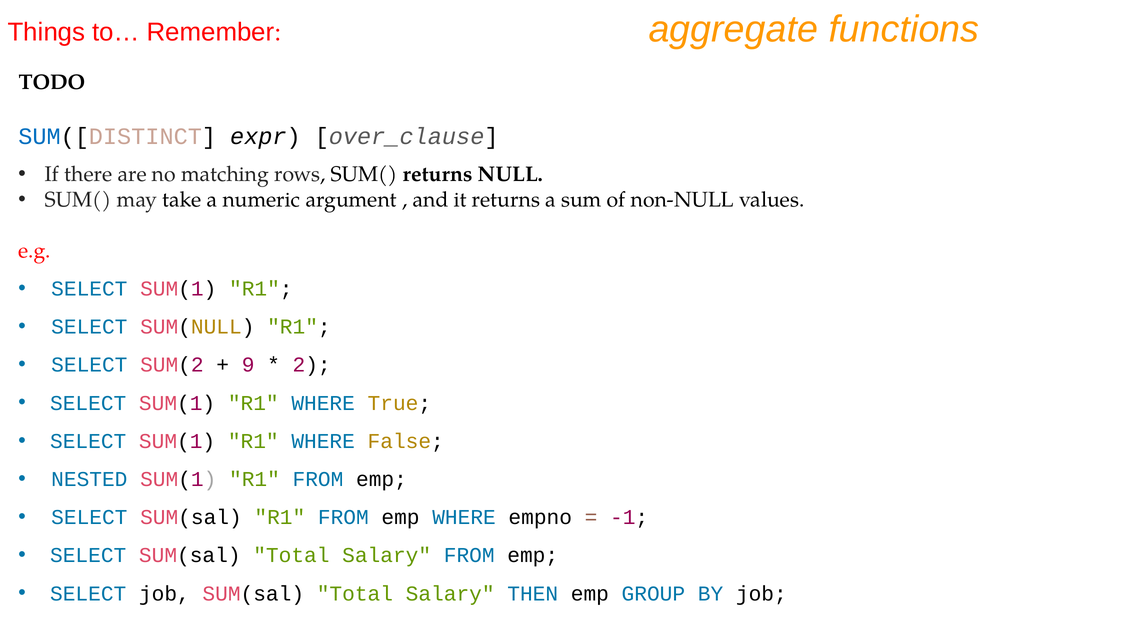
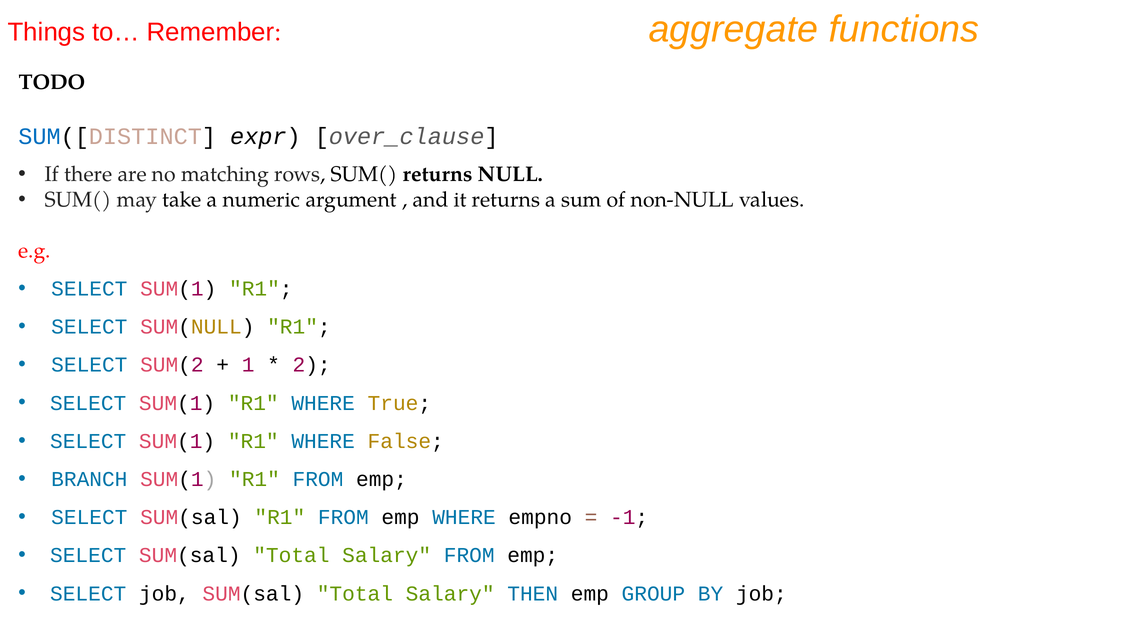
9: 9 -> 1
NESTED: NESTED -> BRANCH
